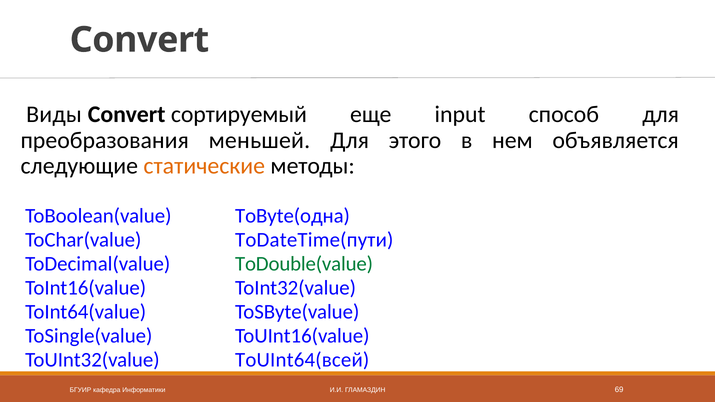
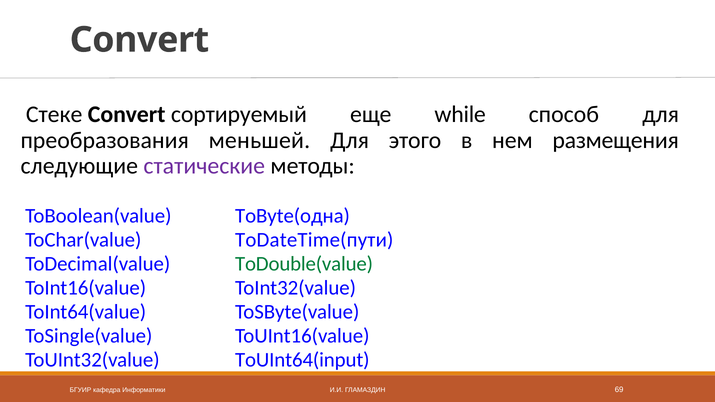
Виды: Виды -> Стеке
input: input -> while
объявляется: объявляется -> размещения
статические colour: orange -> purple
ToUInt64(всей: ToUInt64(всей -> ToUInt64(input
